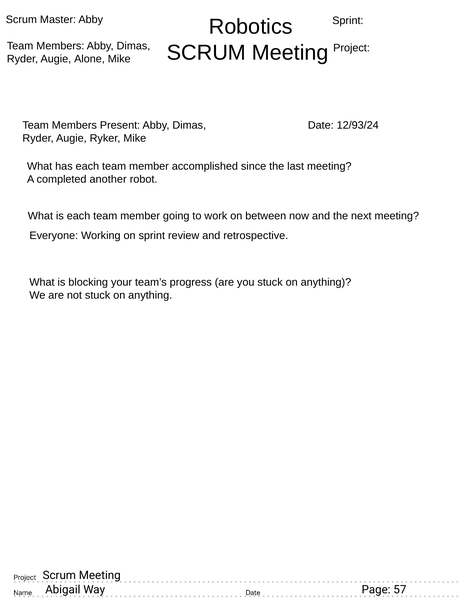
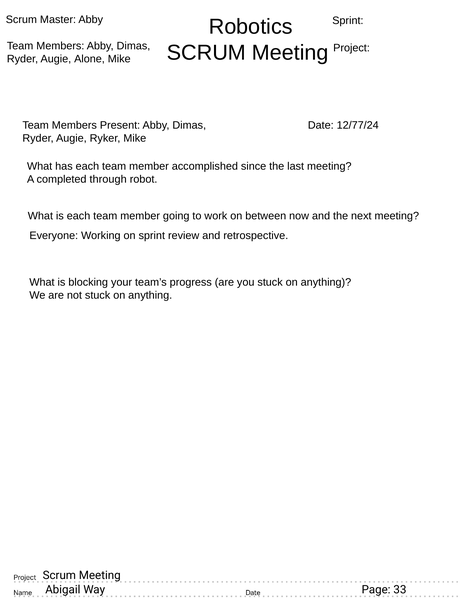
12/93/24: 12/93/24 -> 12/77/24
another: another -> through
57: 57 -> 33
